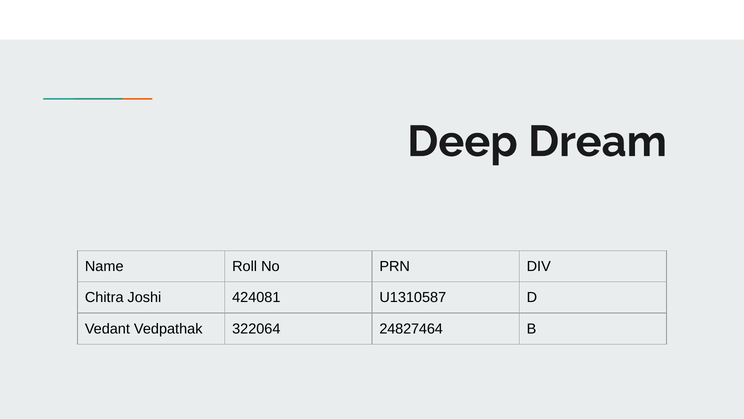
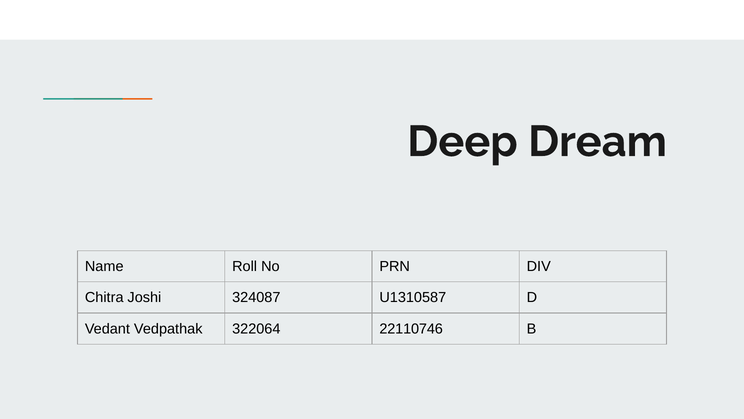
424081: 424081 -> 324087
24827464: 24827464 -> 22110746
